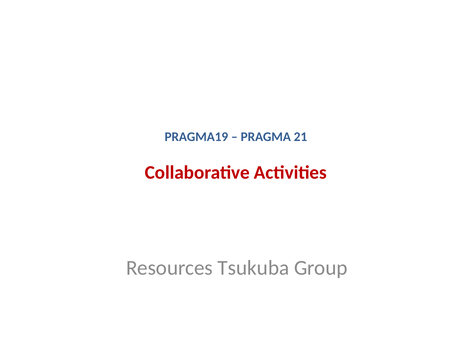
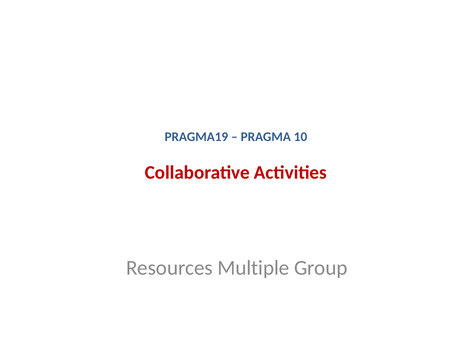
21: 21 -> 10
Tsukuba: Tsukuba -> Multiple
